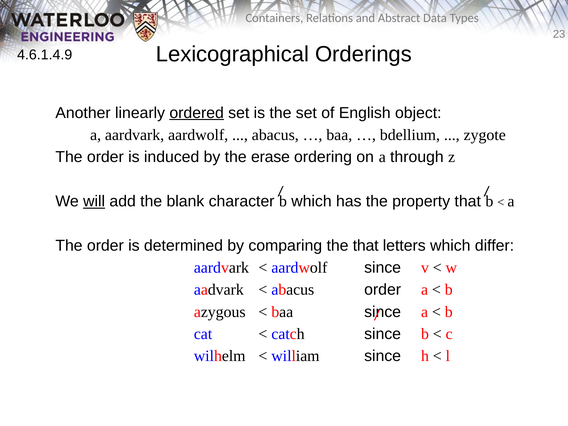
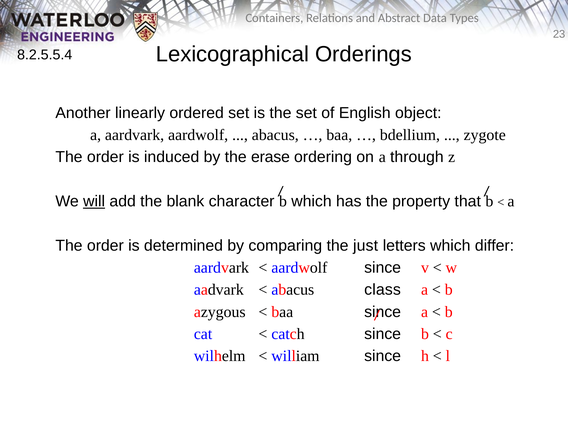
4.6.1.4.9: 4.6.1.4.9 -> 8.2.5.5.4
ordered underline: present -> none
the that: that -> just
abacus order: order -> class
